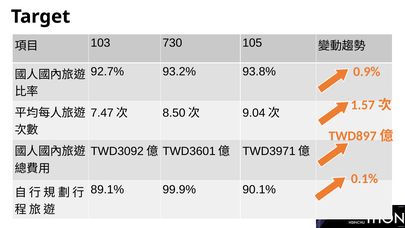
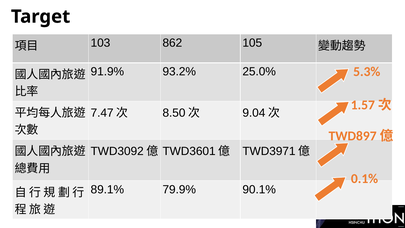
730: 730 -> 862
0.9%: 0.9% -> 5.3%
92.7%: 92.7% -> 91.9%
93.8%: 93.8% -> 25.0%
99.9%: 99.9% -> 79.9%
